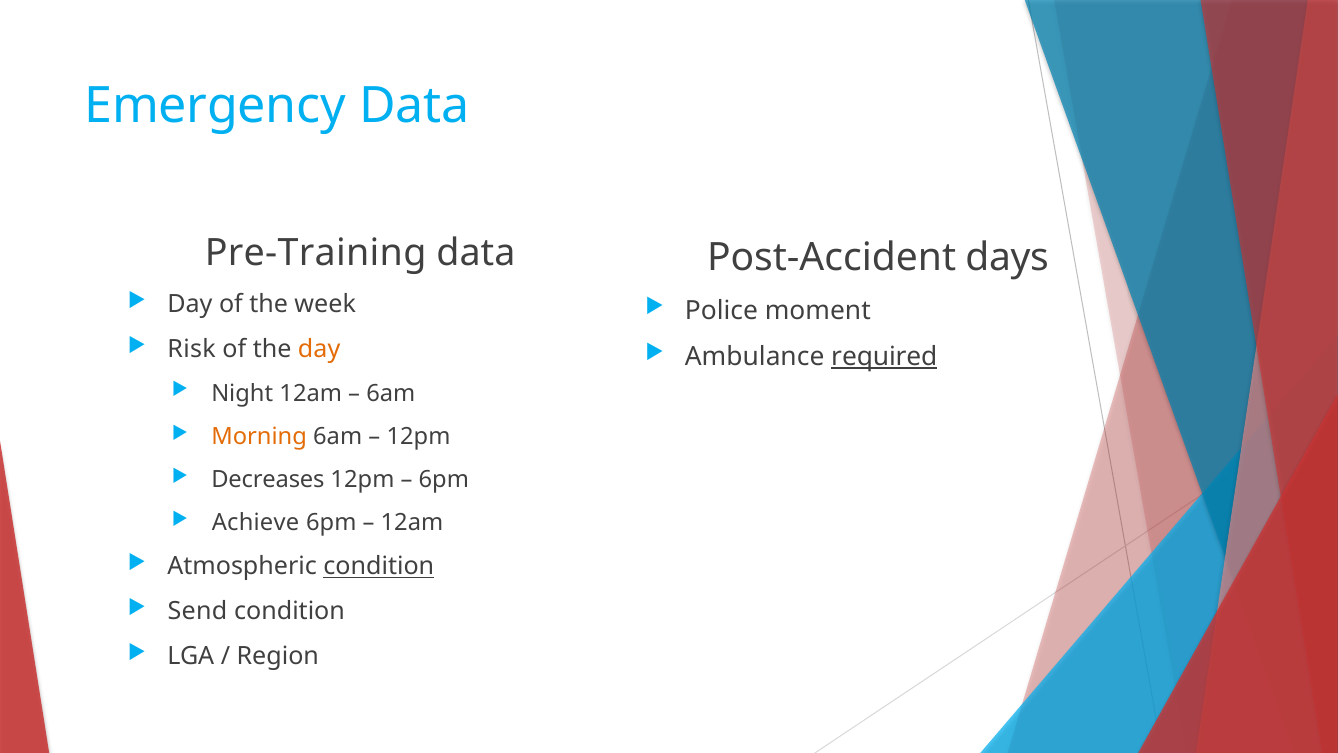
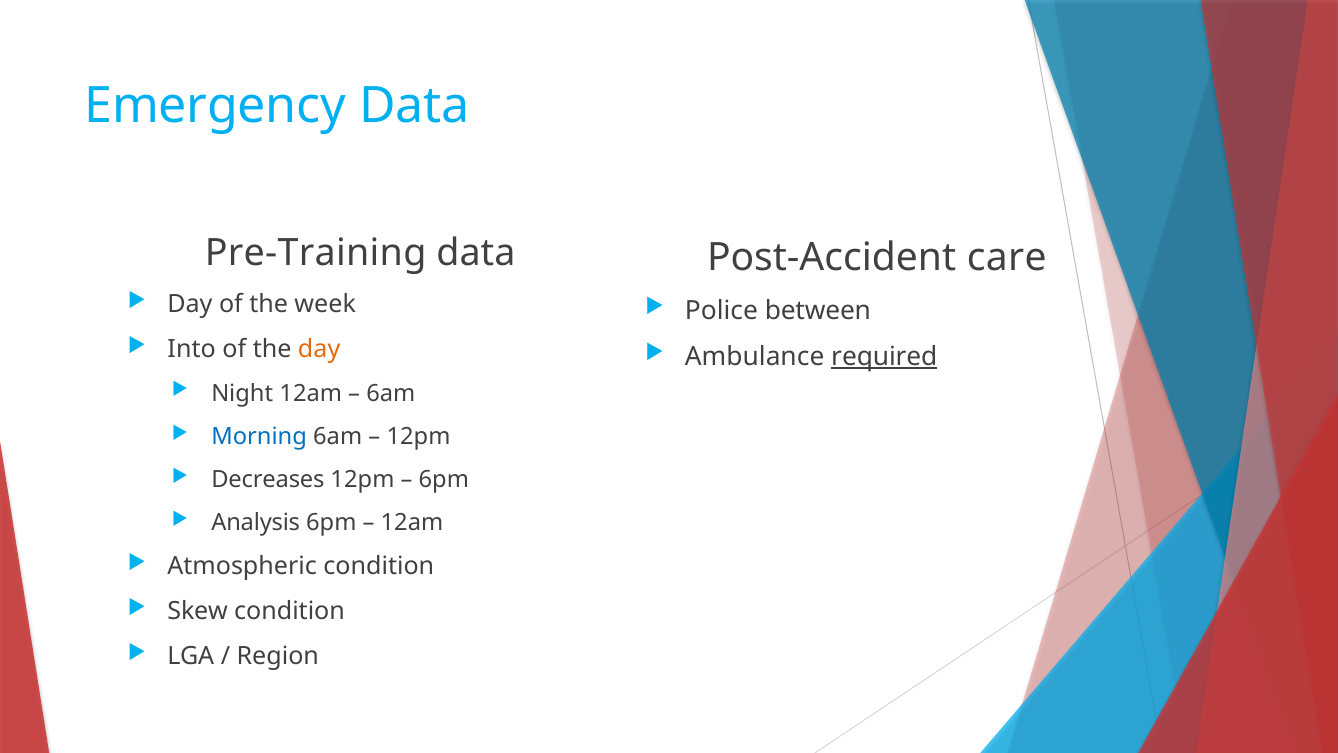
days: days -> care
moment: moment -> between
Risk: Risk -> Into
Morning colour: orange -> blue
Achieve: Achieve -> Analysis
condition at (379, 566) underline: present -> none
Send: Send -> Skew
